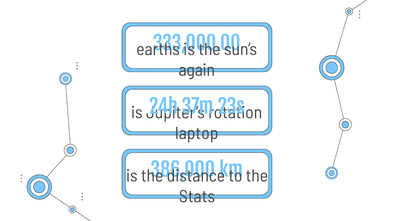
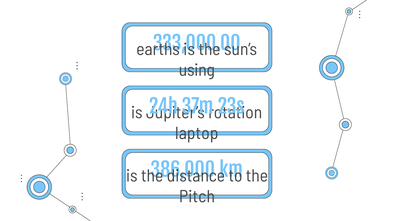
again: again -> using
Stats: Stats -> Pitch
